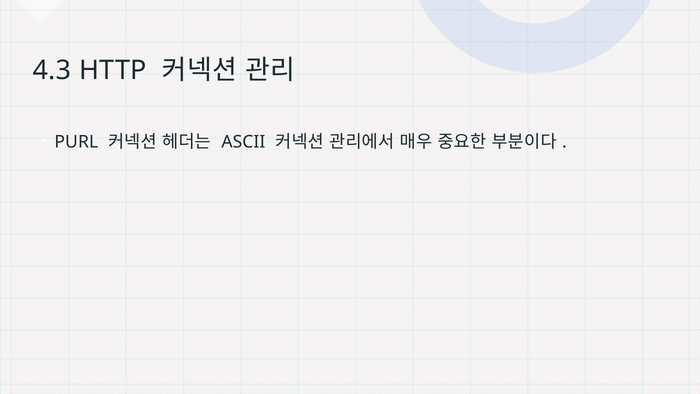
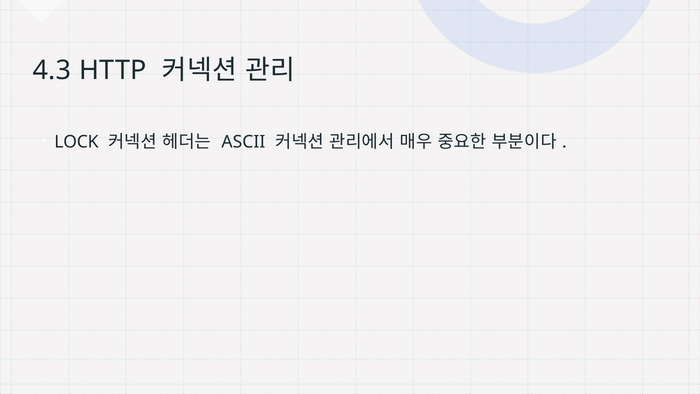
PURL: PURL -> LOCK
